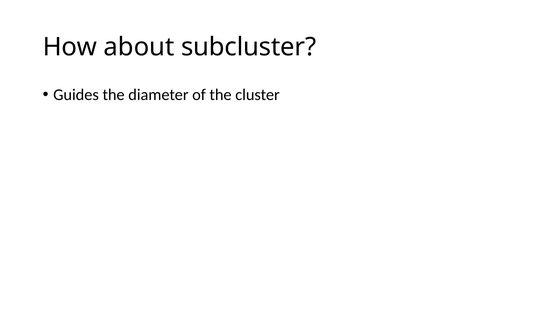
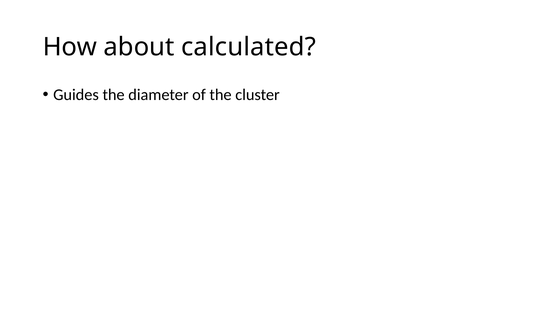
subcluster: subcluster -> calculated
